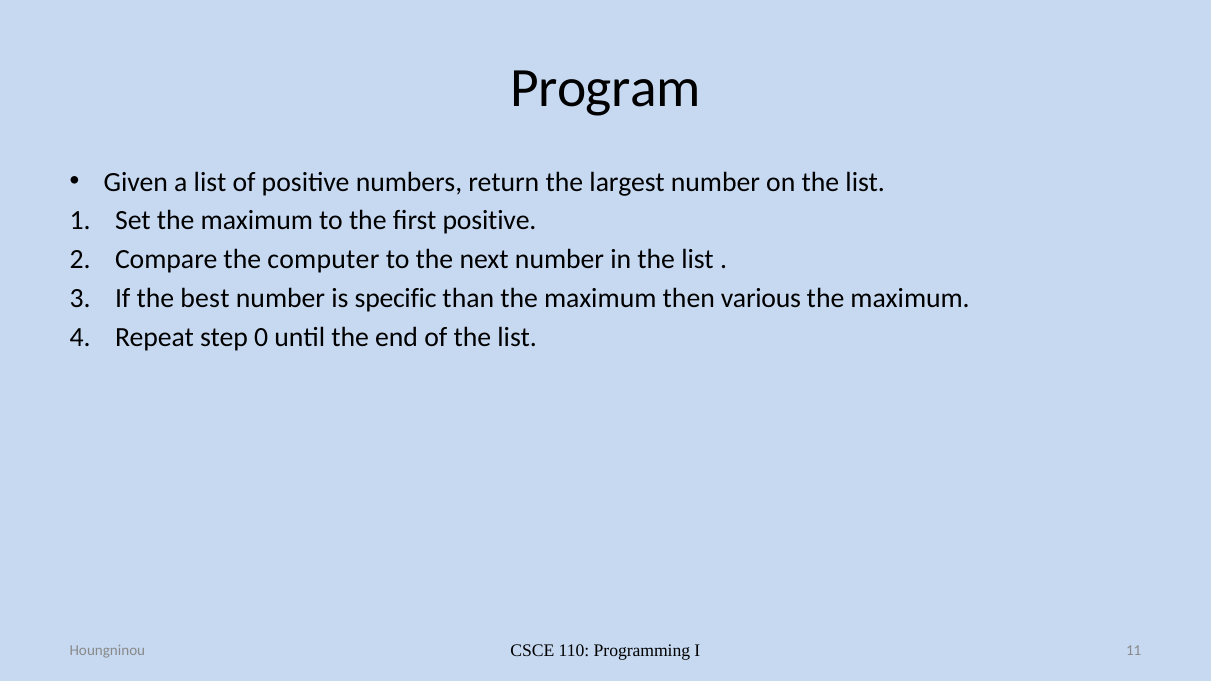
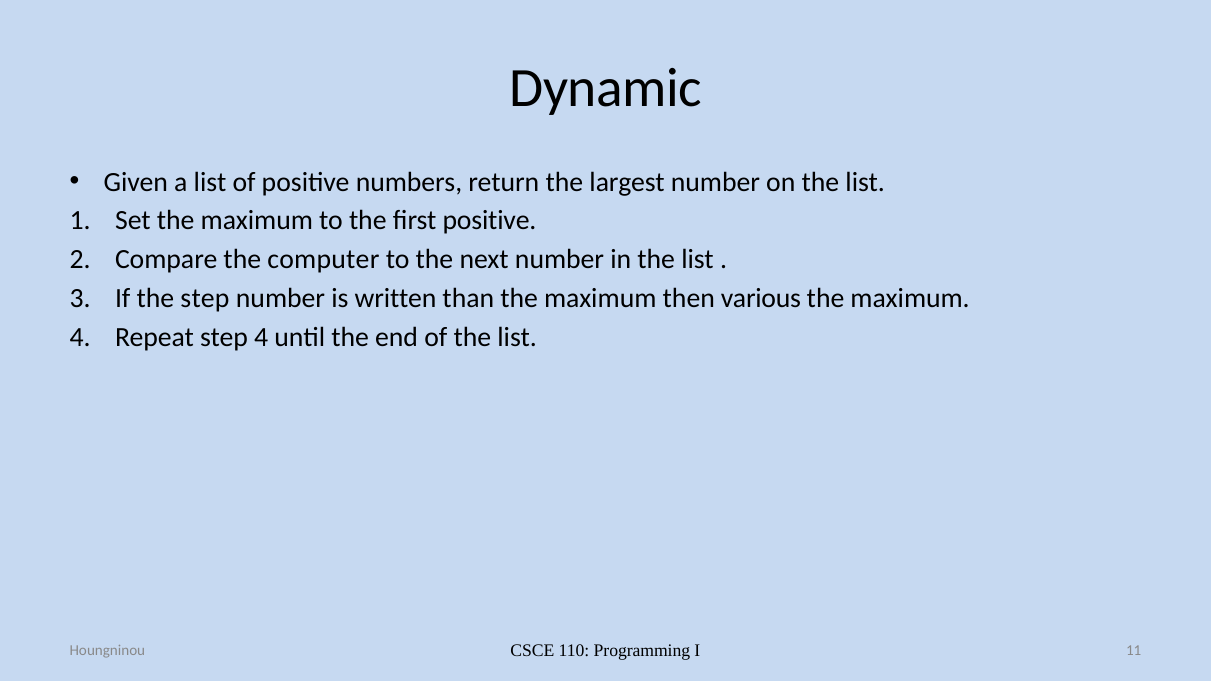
Program: Program -> Dynamic
the best: best -> step
specific: specific -> written
step 0: 0 -> 4
